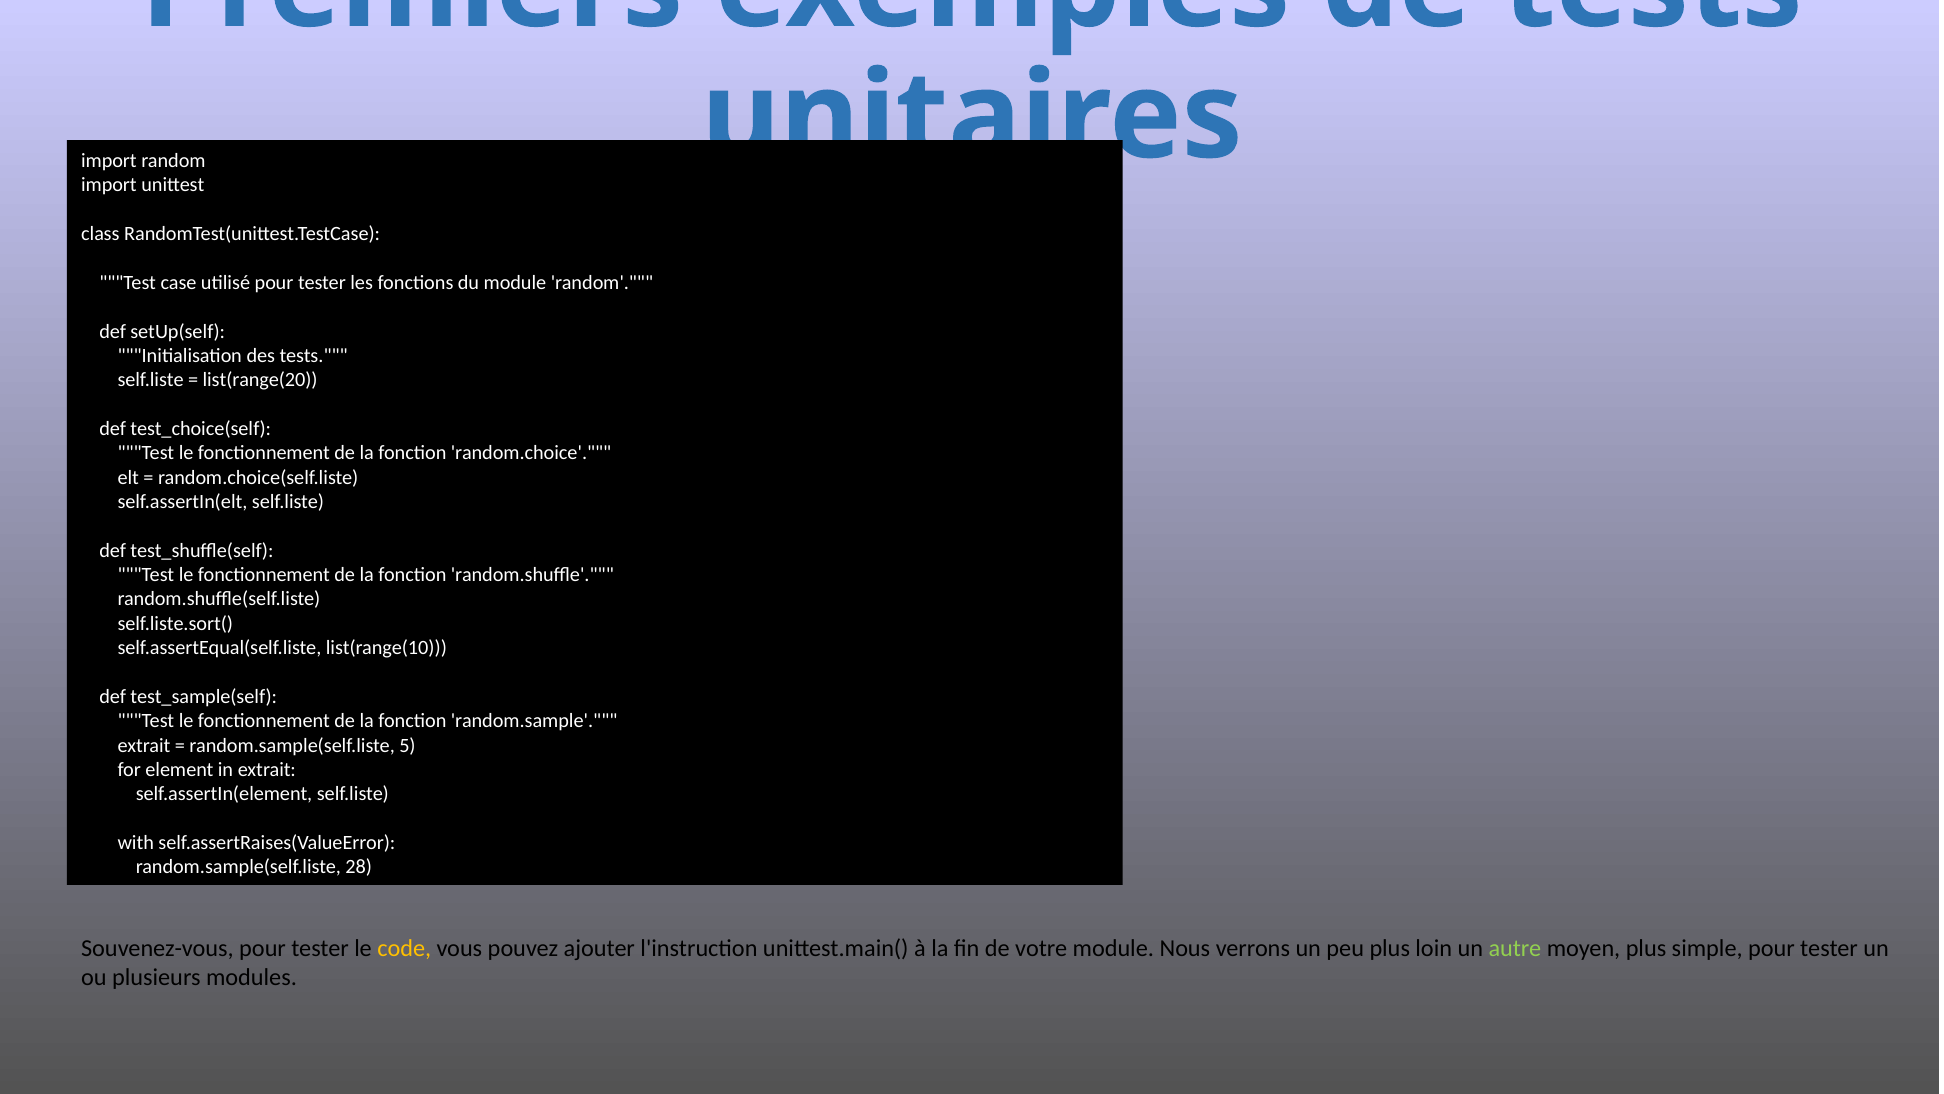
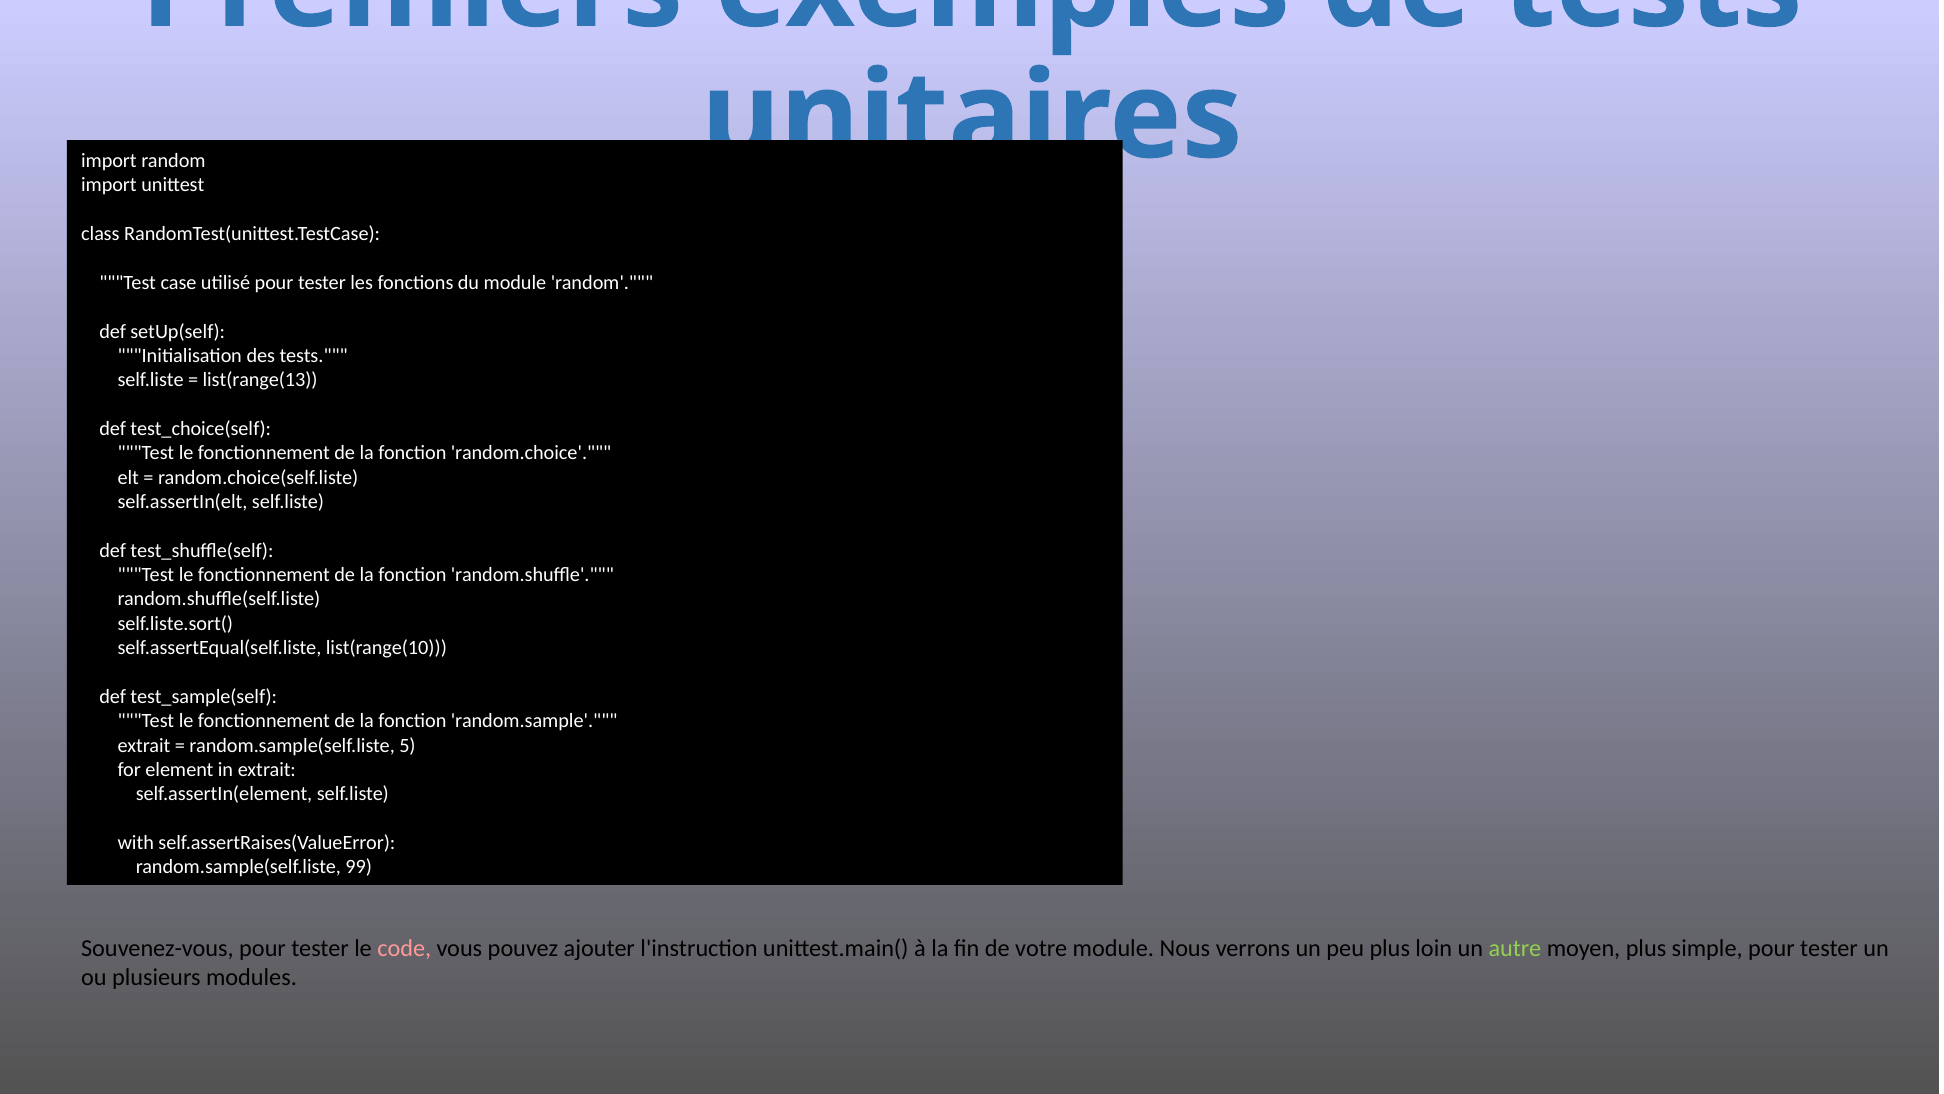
list(range(20: list(range(20 -> list(range(13
28: 28 -> 99
code colour: yellow -> pink
